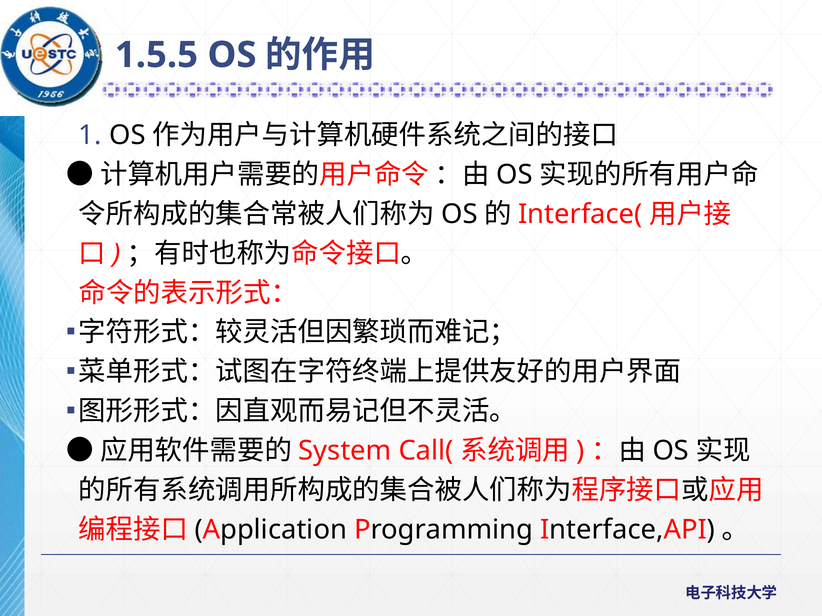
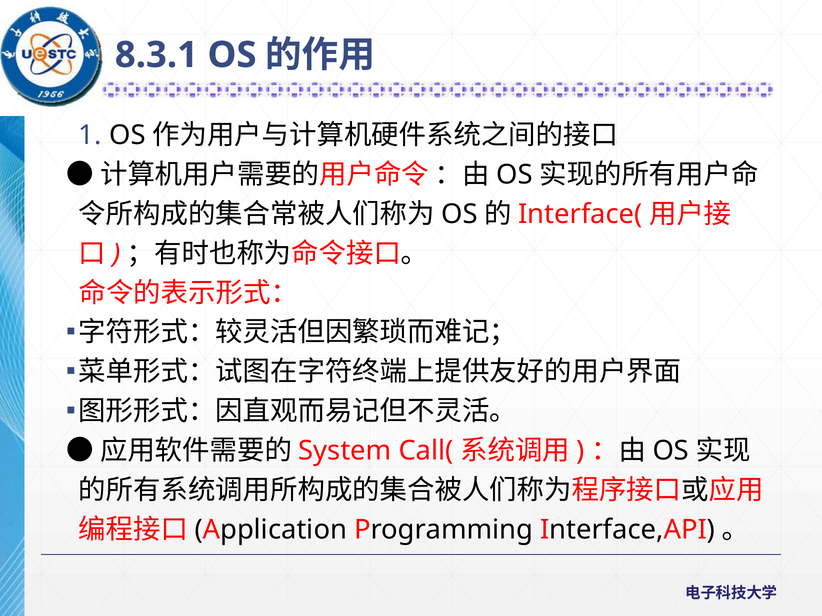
1.5.5: 1.5.5 -> 8.3.1
